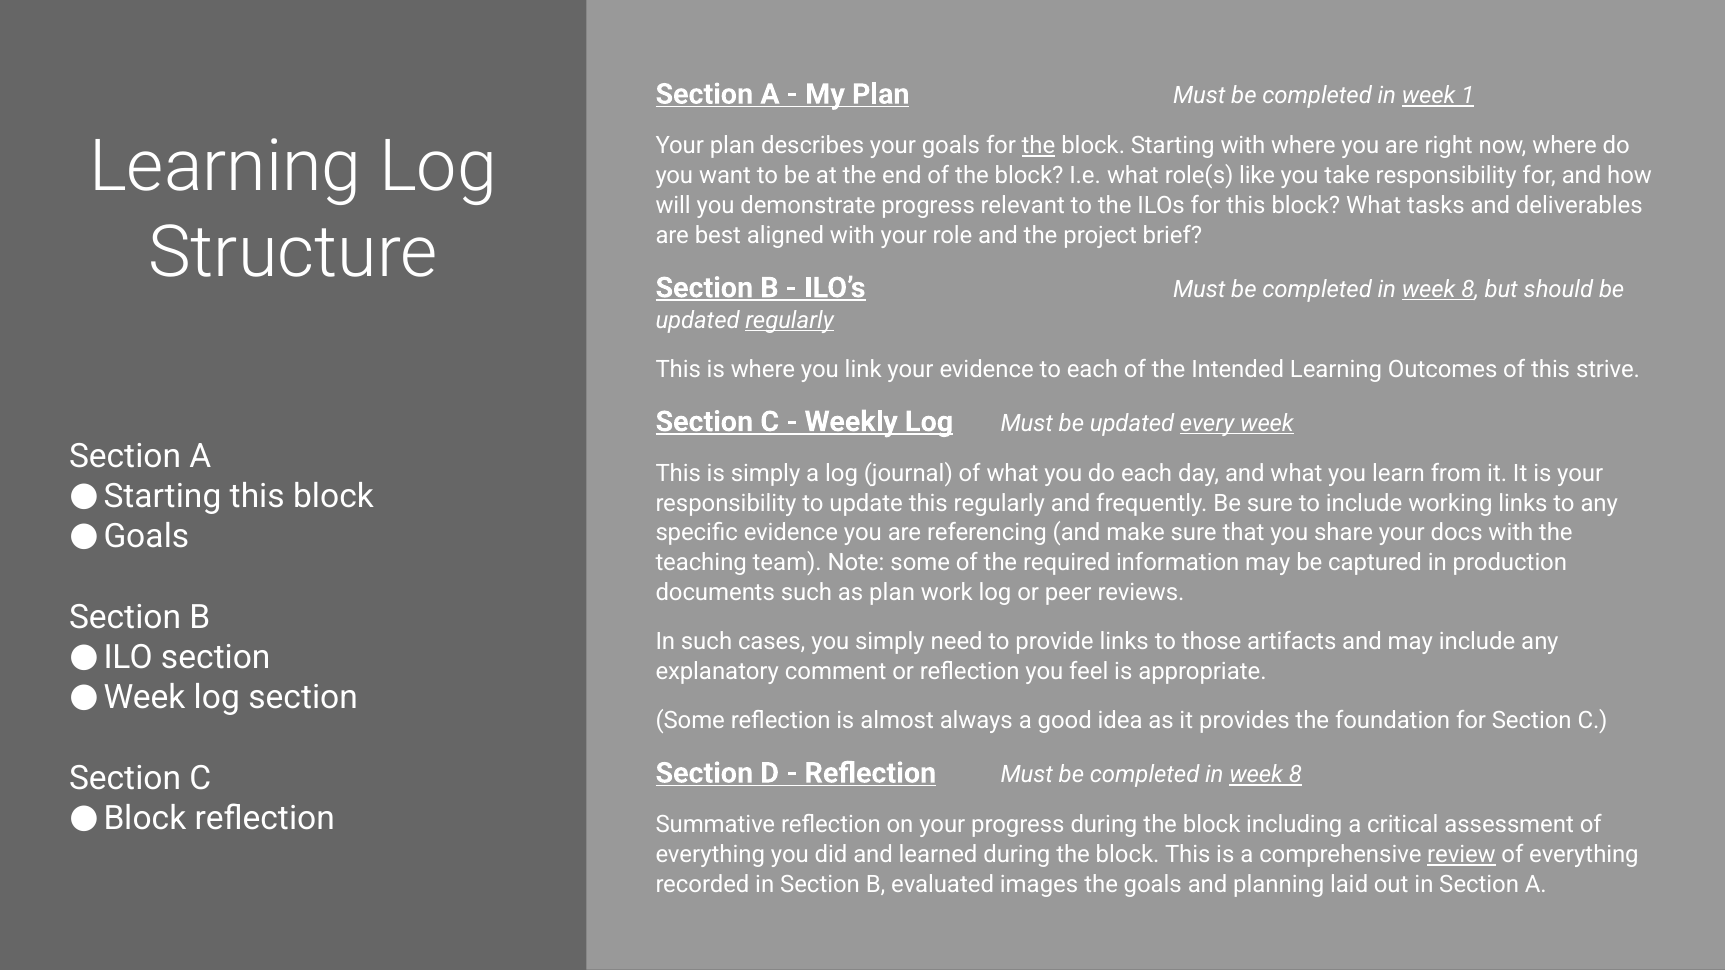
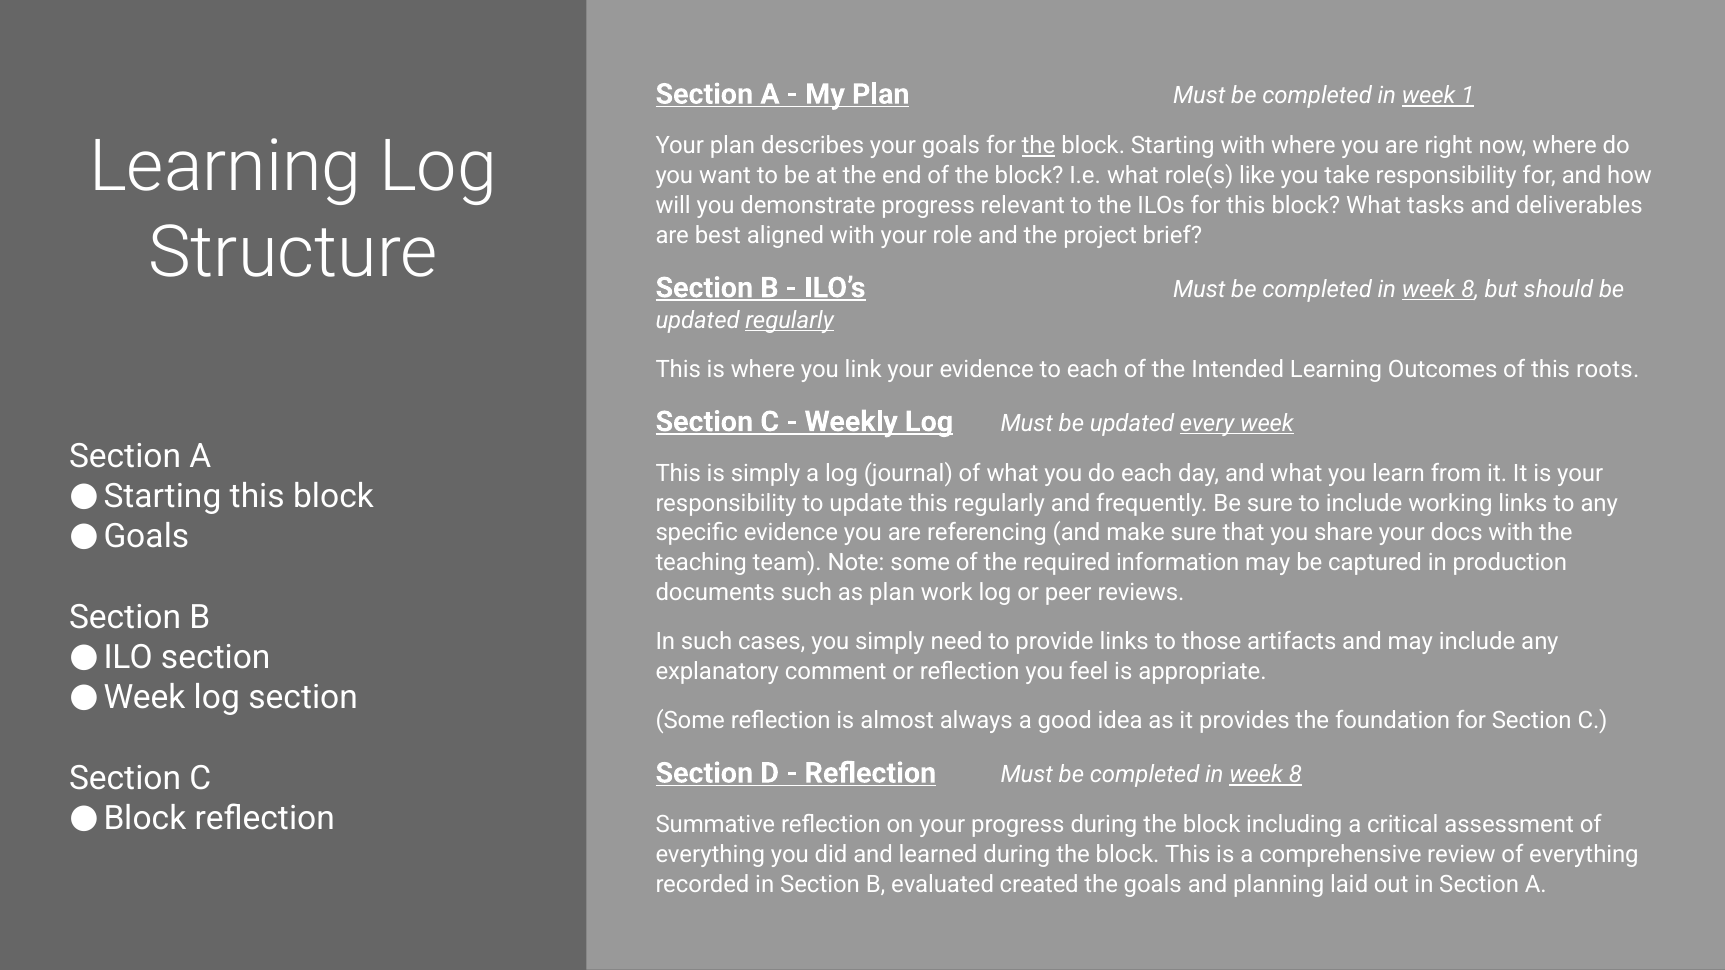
strive: strive -> roots
review underline: present -> none
images: images -> created
